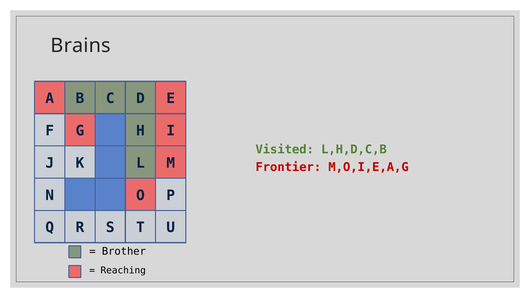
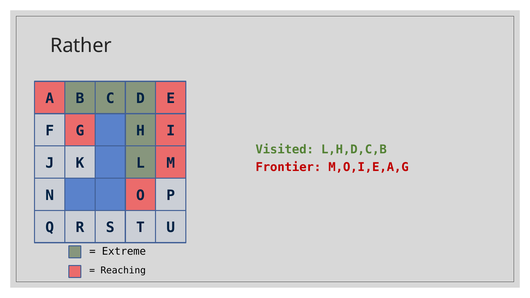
Brains: Brains -> Rather
Brother: Brother -> Extreme
